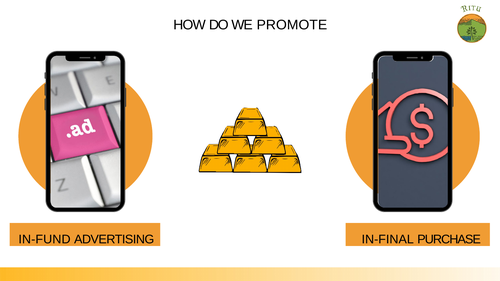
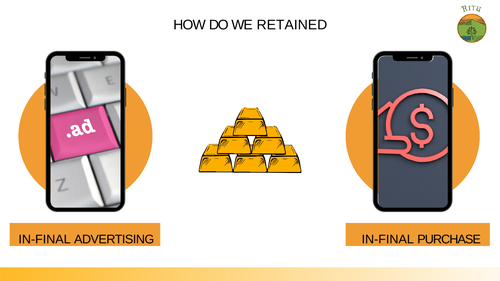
PROMOTE: PROMOTE -> RETAINED
IN-FUND at (44, 240): IN-FUND -> IN-FINAL
